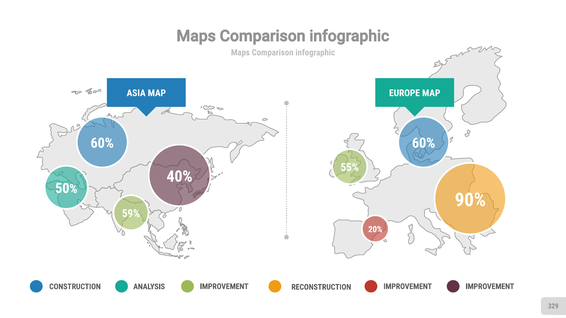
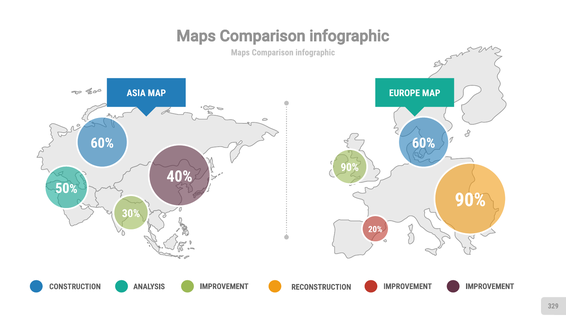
55% at (350, 168): 55% -> 90%
59%: 59% -> 30%
